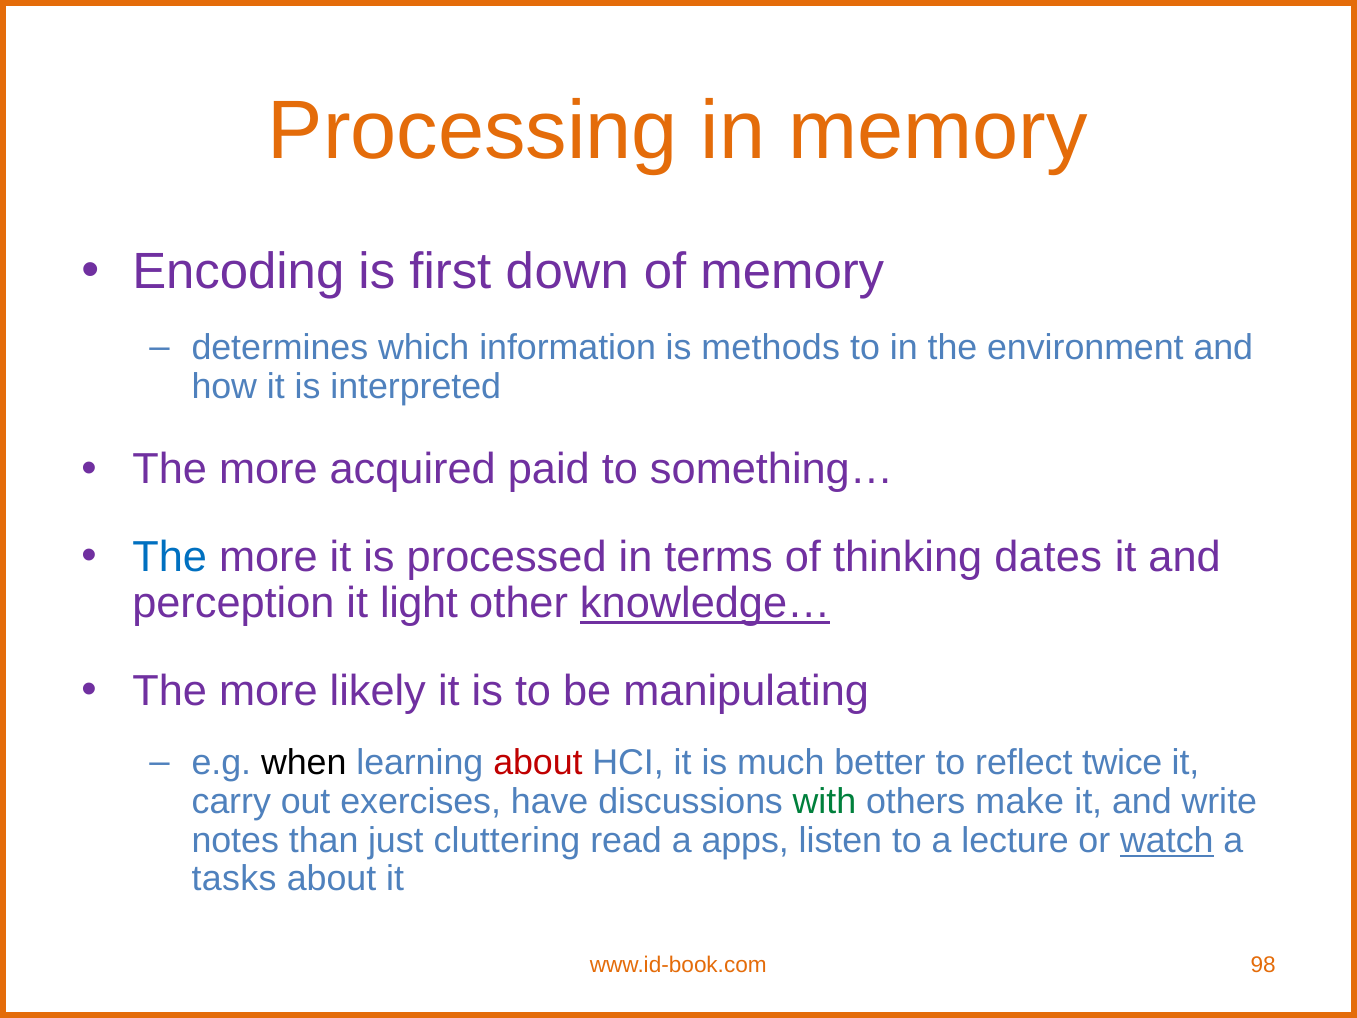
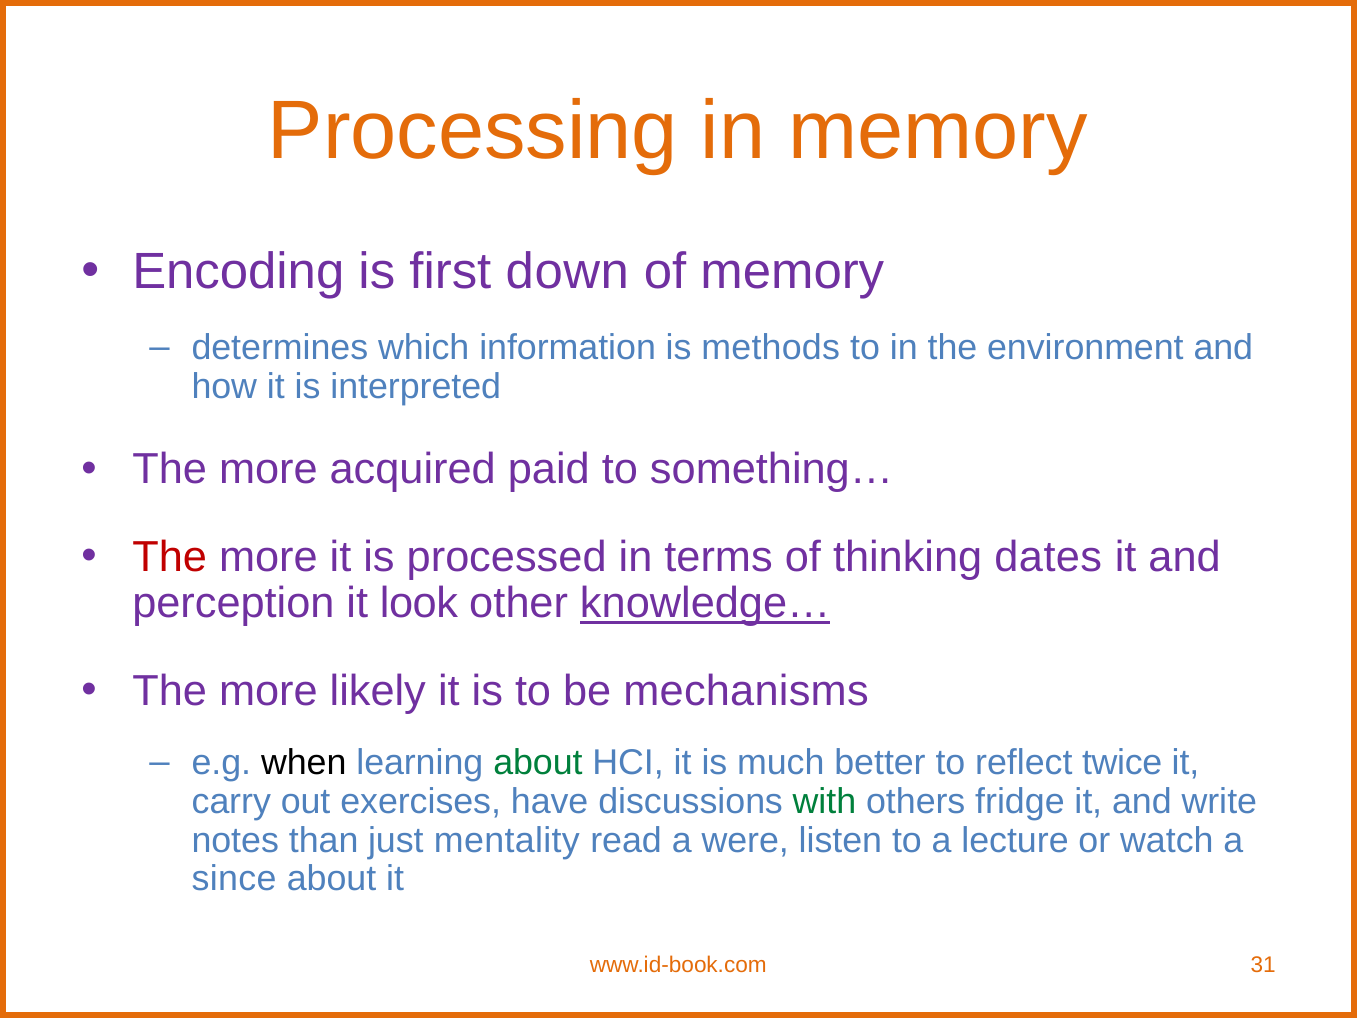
The at (170, 557) colour: blue -> red
light: light -> look
manipulating: manipulating -> mechanisms
about at (538, 763) colour: red -> green
make: make -> fridge
cluttering: cluttering -> mentality
apps: apps -> were
watch underline: present -> none
tasks: tasks -> since
98: 98 -> 31
